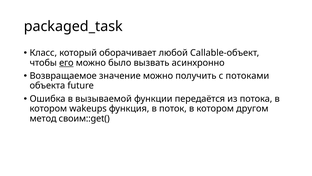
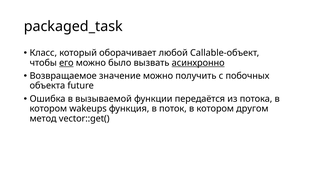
асинхронно underline: none -> present
потоками: потоками -> побочных
своим::get(: своим::get( -> vector::get(
